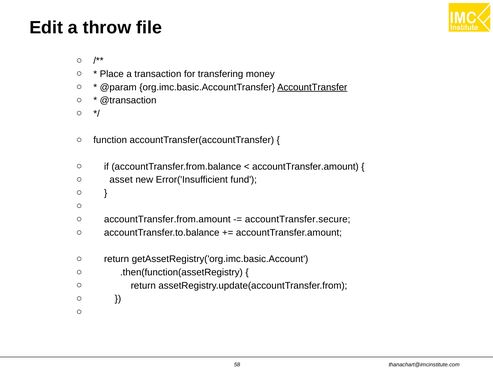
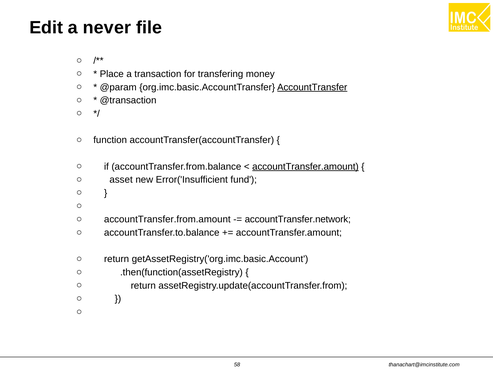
throw: throw -> never
accountTransfer.amount at (305, 166) underline: none -> present
accountTransfer.secure: accountTransfer.secure -> accountTransfer.network
